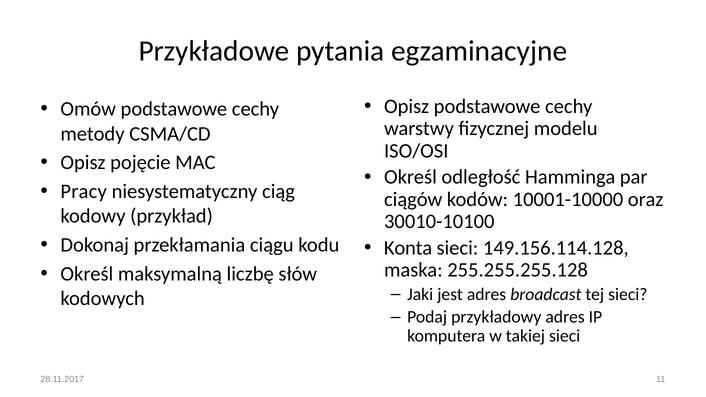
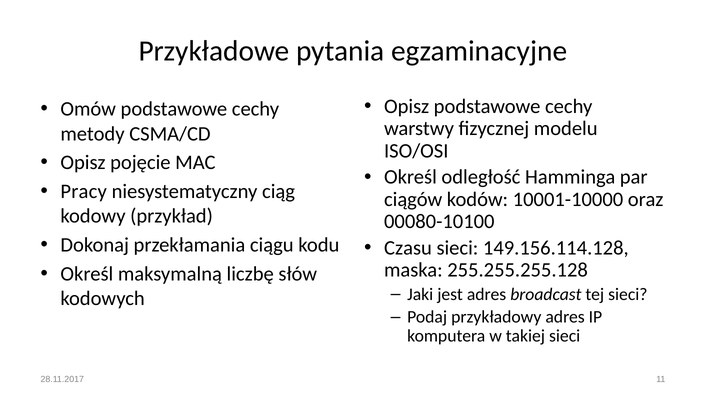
30010-10100: 30010-10100 -> 00080-10100
Konta: Konta -> Czasu
